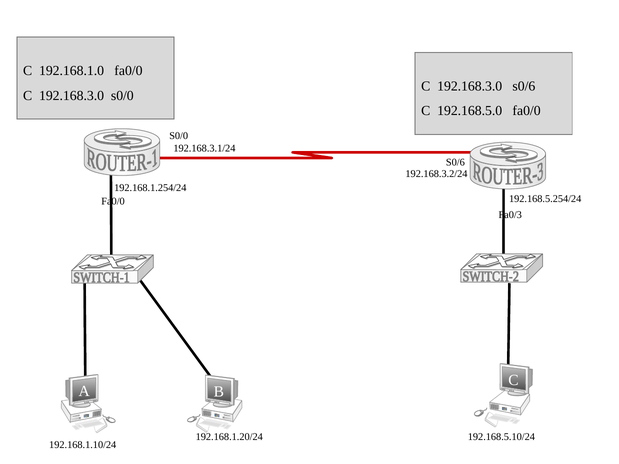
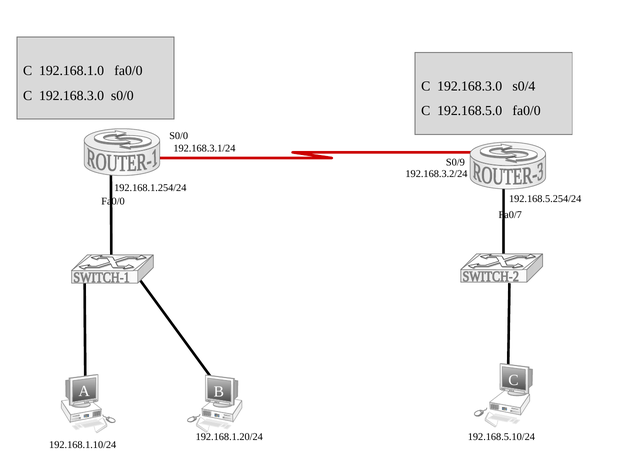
192.168.3.0 s0/6: s0/6 -> s0/4
S0/6 at (455, 163): S0/6 -> S0/9
Fa0/3: Fa0/3 -> Fa0/7
